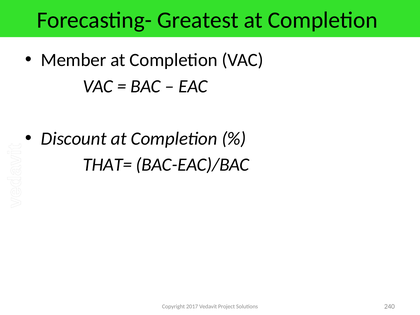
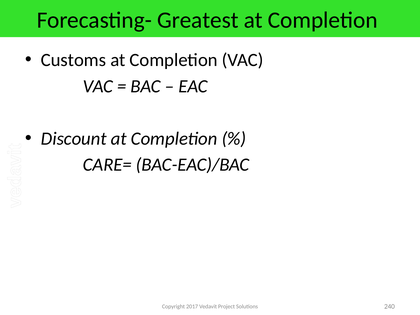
Member: Member -> Customs
THAT=: THAT= -> CARE=
